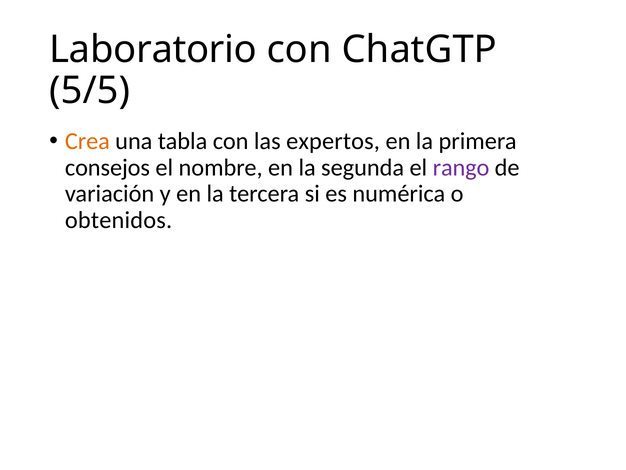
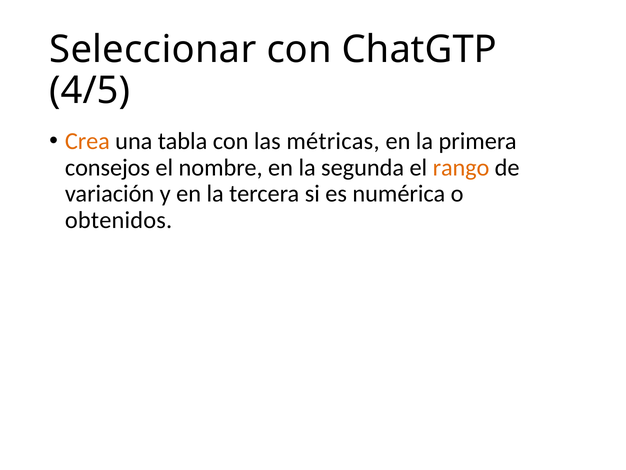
Laboratorio: Laboratorio -> Seleccionar
5/5: 5/5 -> 4/5
expertos: expertos -> métricas
rango colour: purple -> orange
